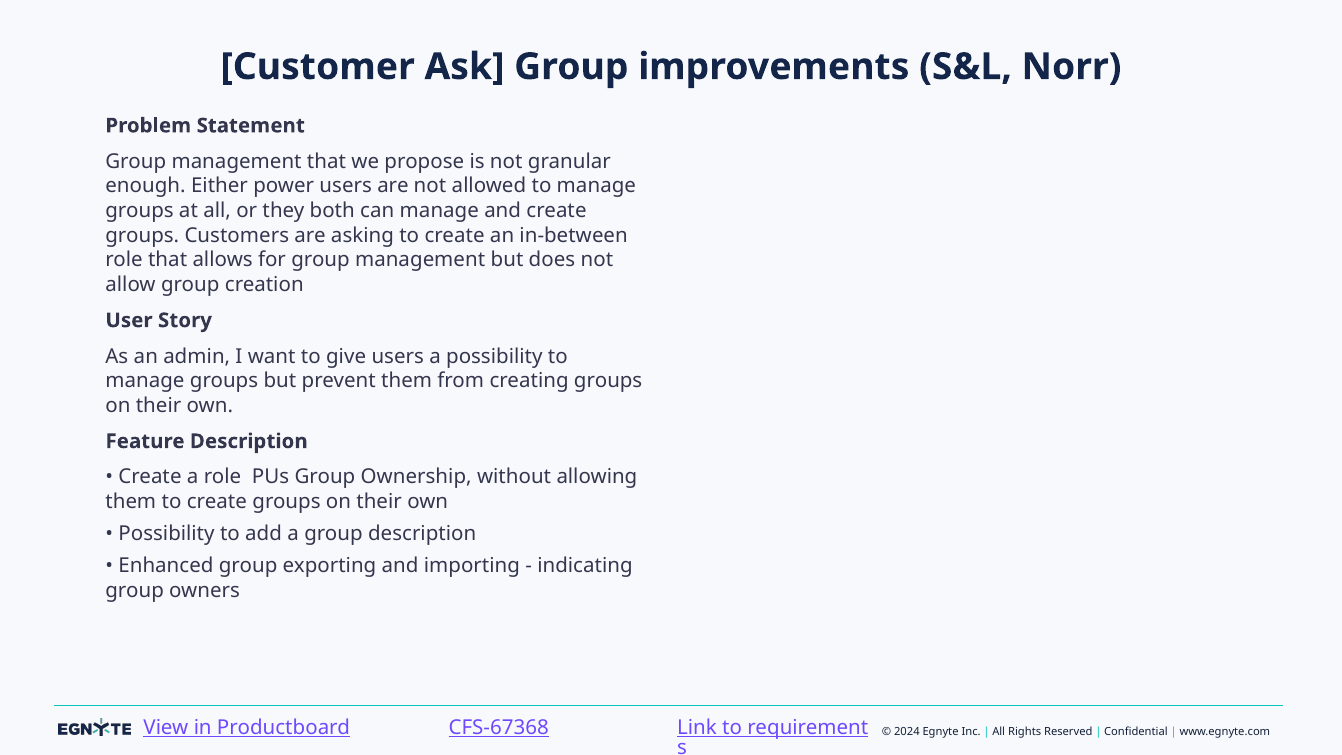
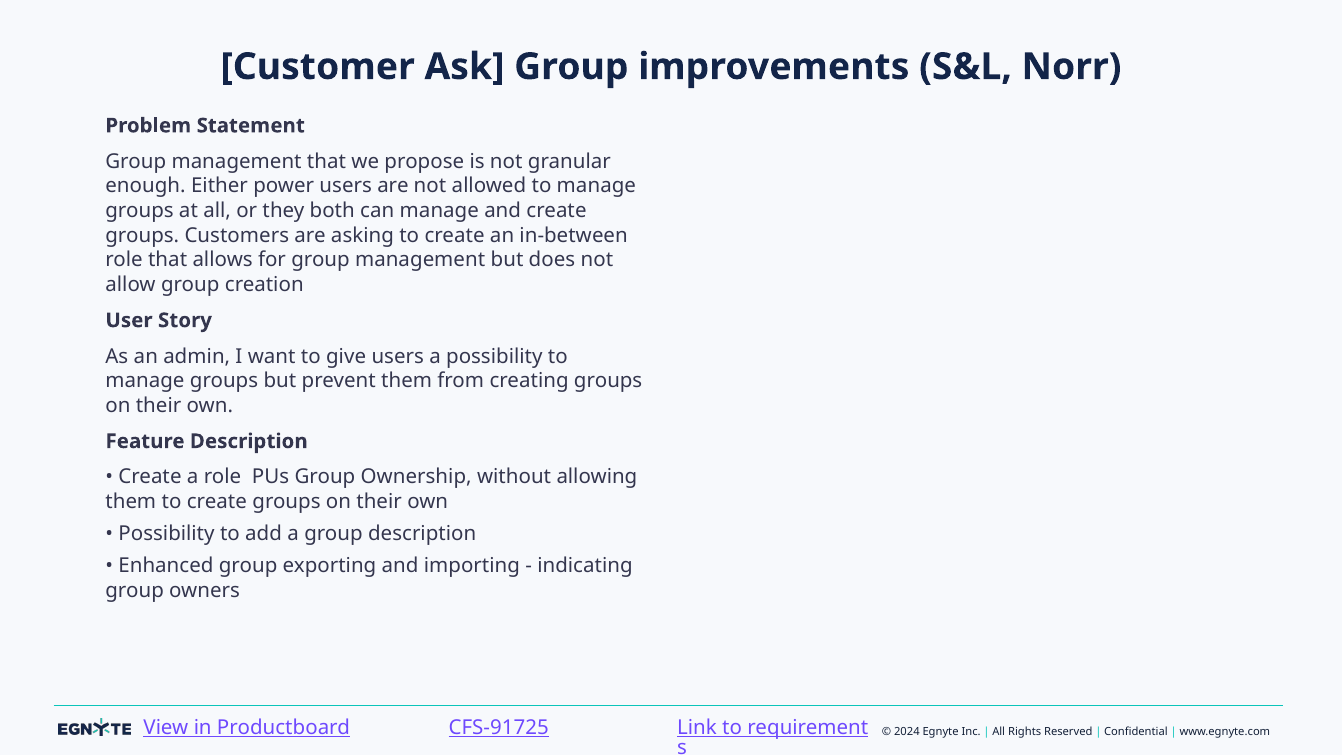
CFS-67368: CFS-67368 -> CFS-91725
